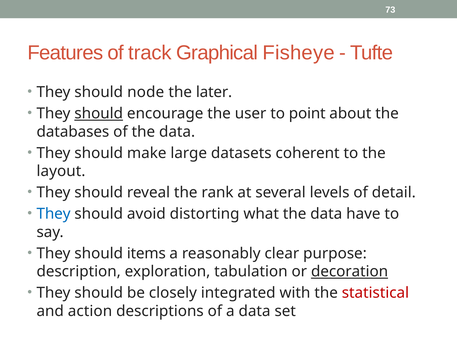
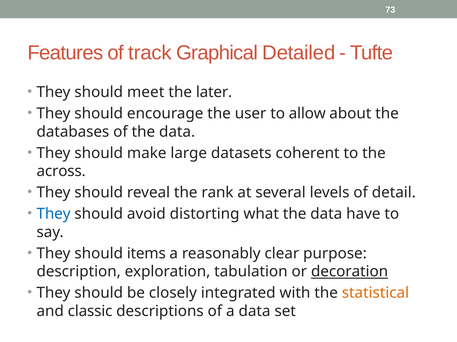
Fisheye: Fisheye -> Detailed
node: node -> meet
should at (99, 114) underline: present -> none
point: point -> allow
layout: layout -> across
statistical colour: red -> orange
action: action -> classic
